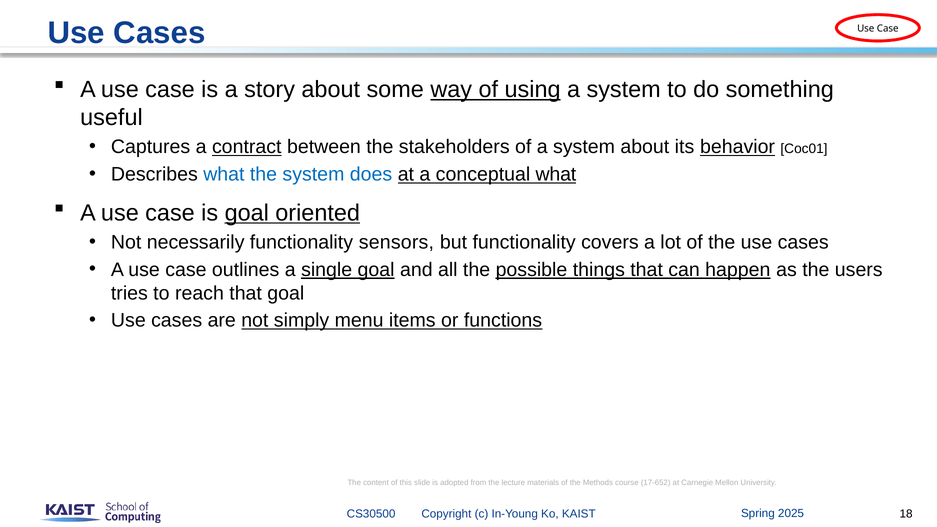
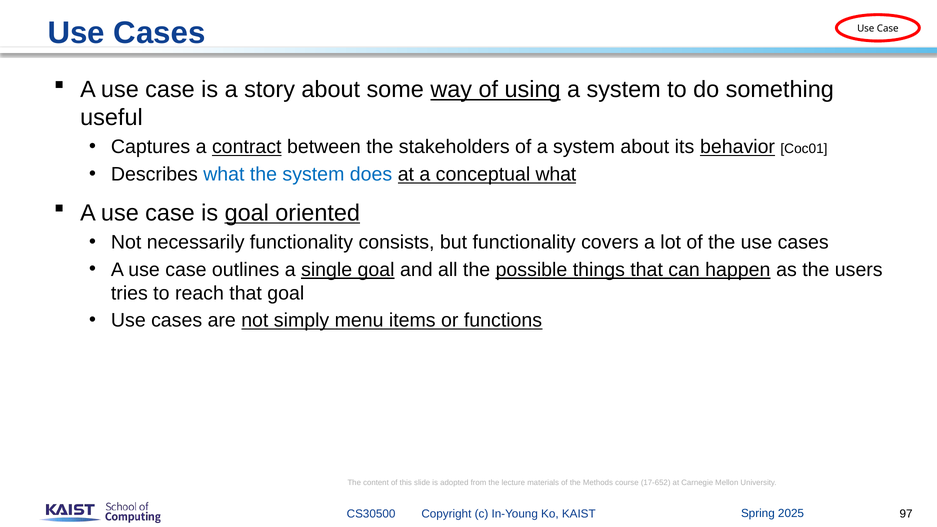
sensors: sensors -> consists
18: 18 -> 97
